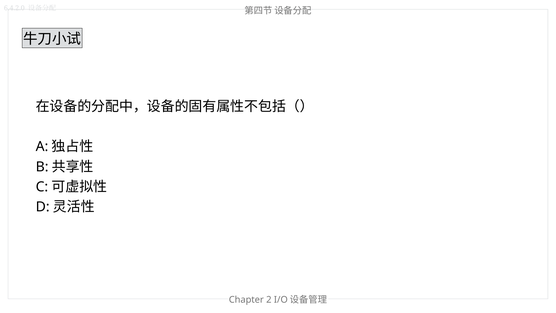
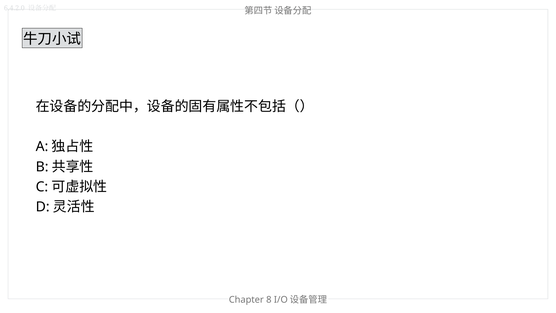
2: 2 -> 8
